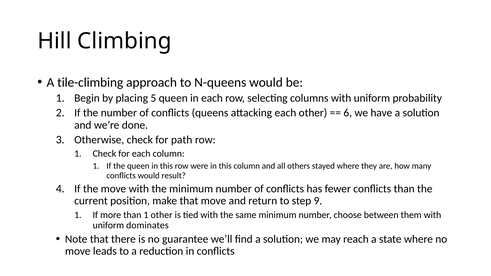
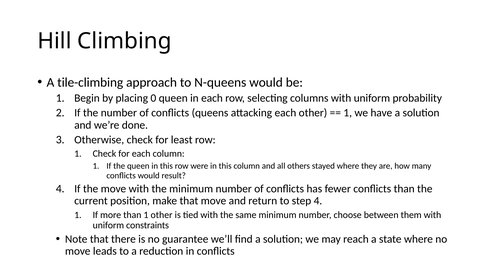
5: 5 -> 0
6 at (348, 113): 6 -> 1
path: path -> least
step 9: 9 -> 4
dominates: dominates -> constraints
